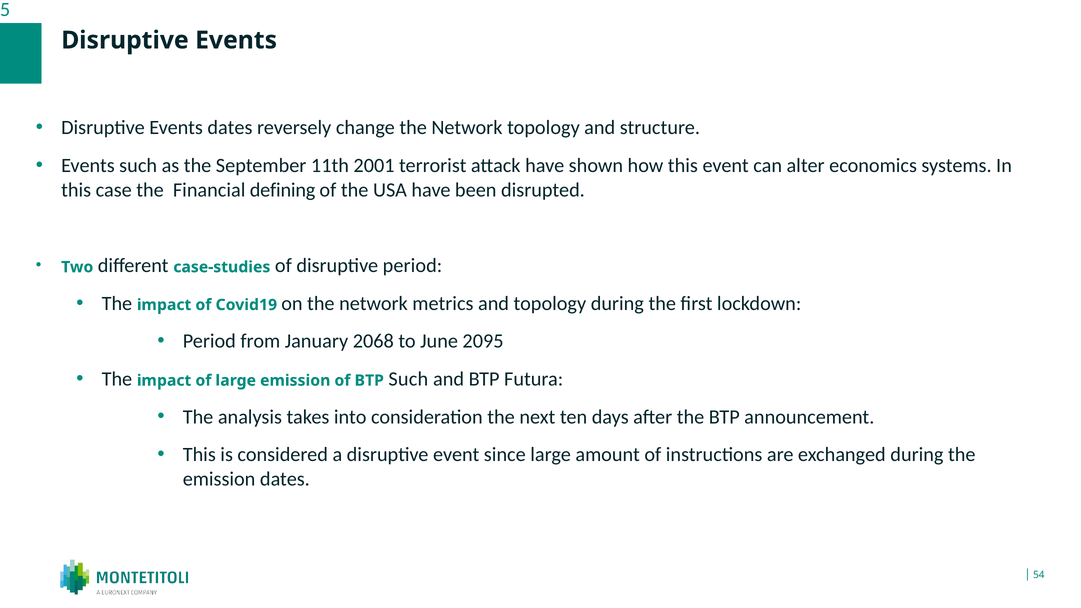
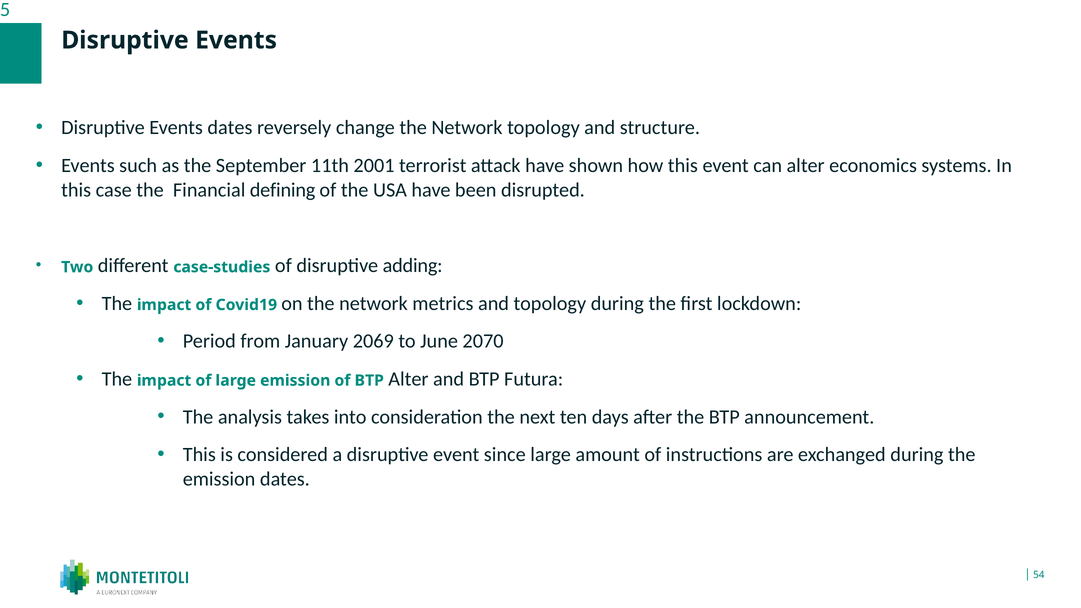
disruptive period: period -> adding
2068: 2068 -> 2069
2095: 2095 -> 2070
BTP Such: Such -> Alter
